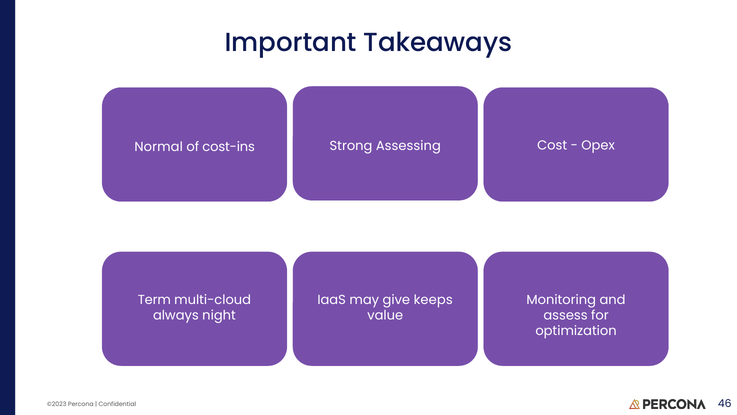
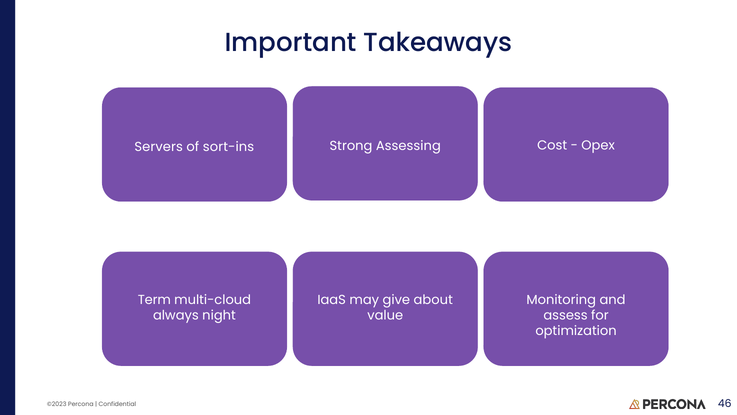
Normal: Normal -> Servers
cost-ins: cost-ins -> sort-ins
keeps: keeps -> about
